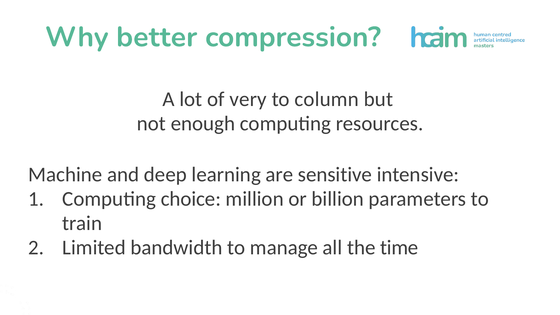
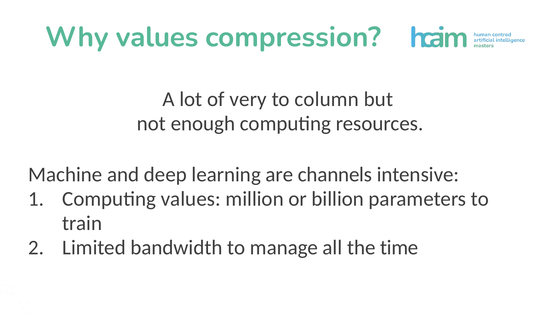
Why better: better -> values
sensitive: sensitive -> channels
Computing choice: choice -> values
